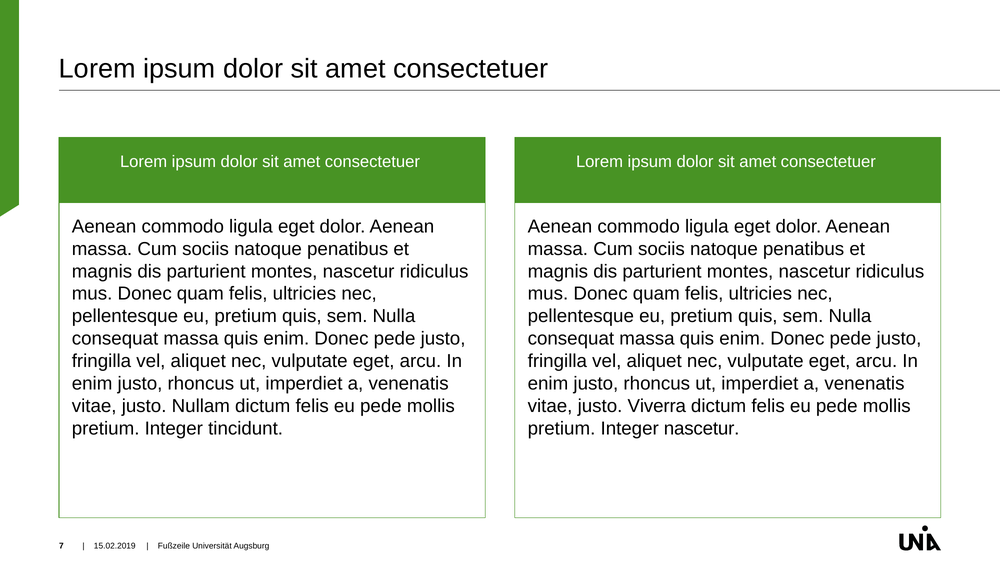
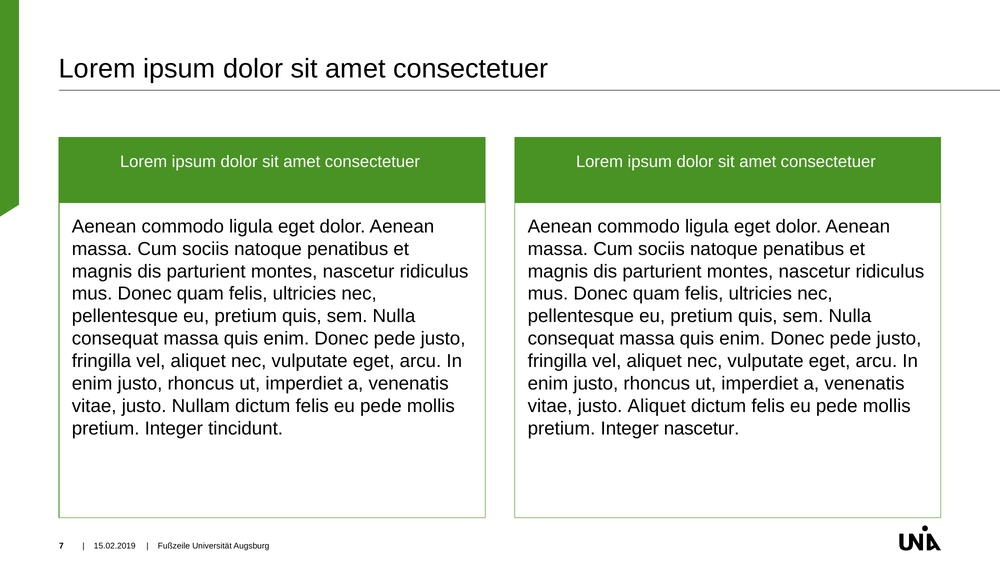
justo Viverra: Viverra -> Aliquet
